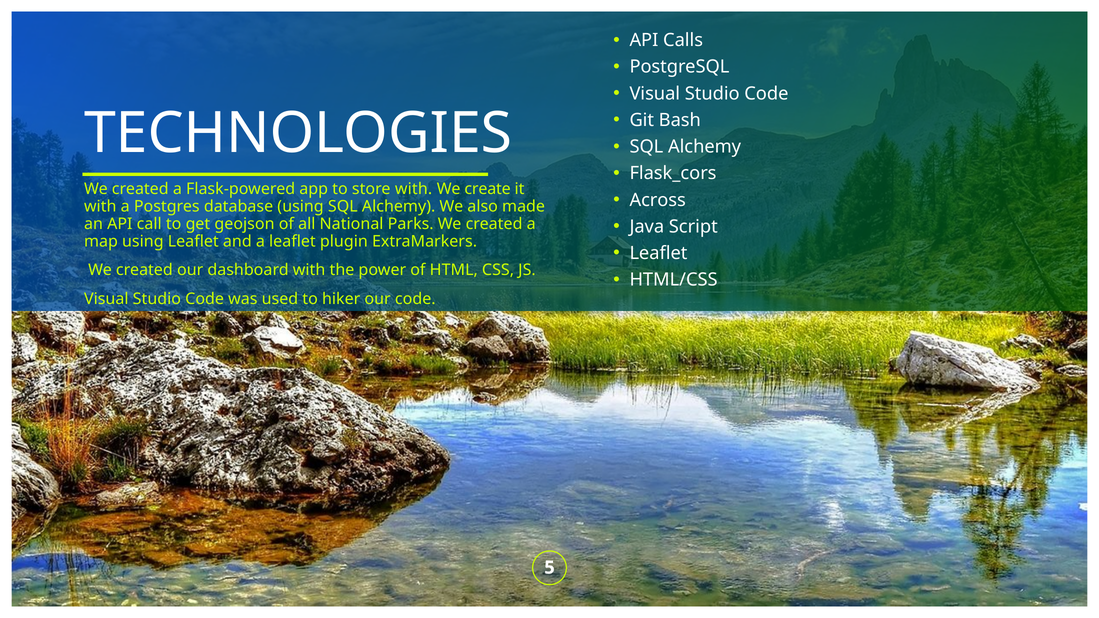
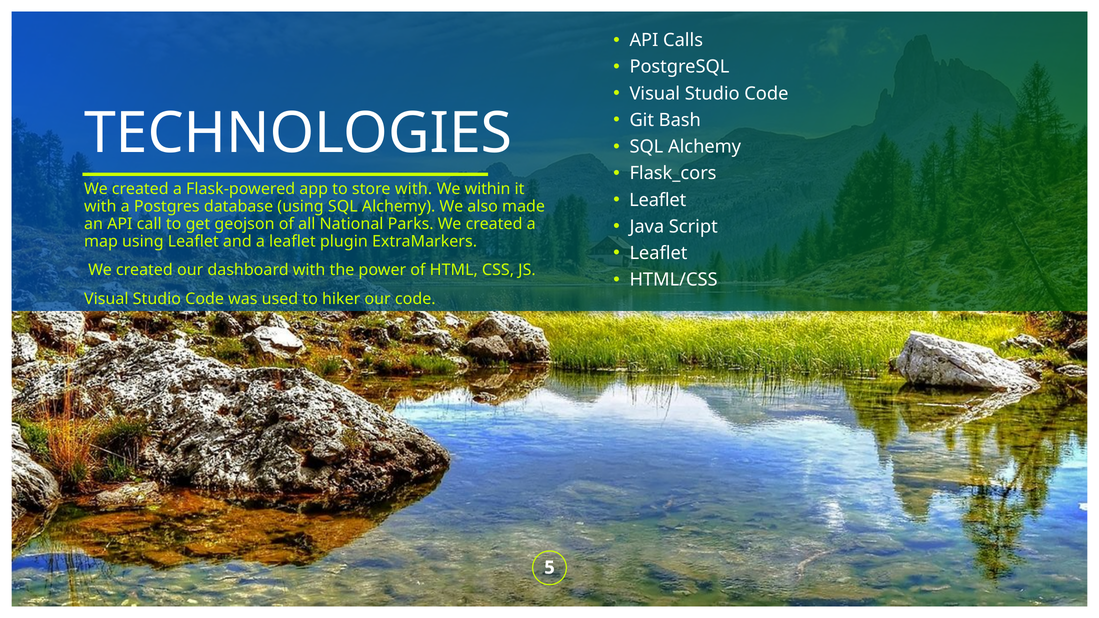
create: create -> within
Across at (658, 200): Across -> Leaflet
